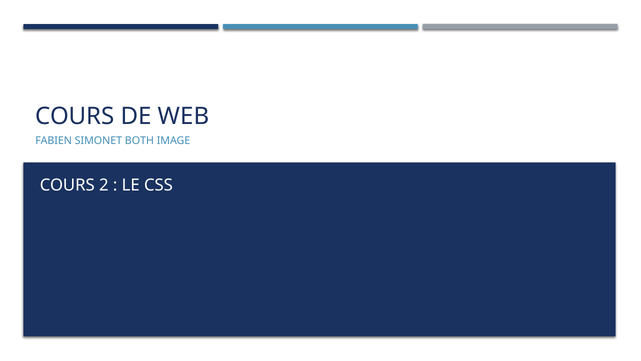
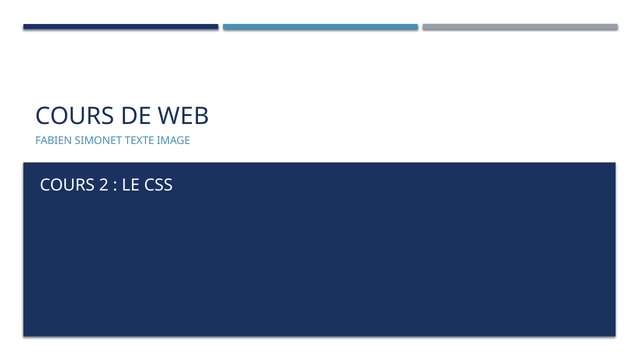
BOTH: BOTH -> TEXTE
